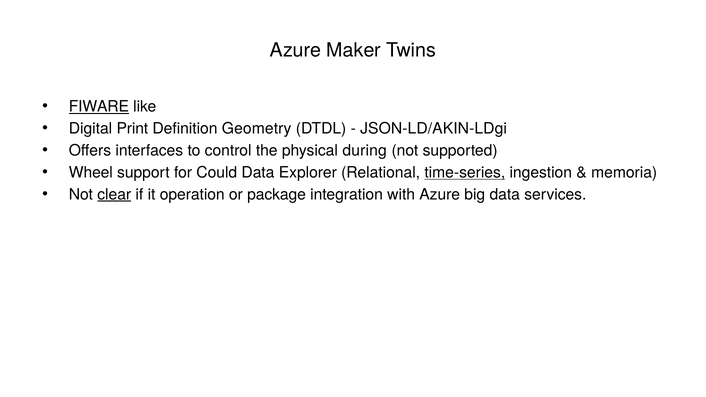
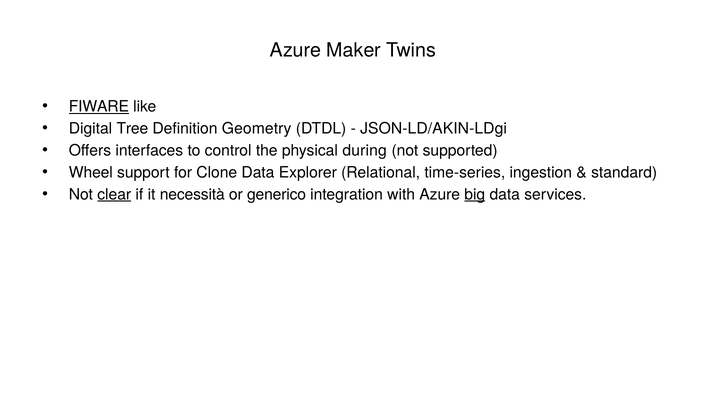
Print: Print -> Tree
Could: Could -> Clone
time-series underline: present -> none
memoria: memoria -> standard
operation: operation -> necessità
package: package -> generico
big underline: none -> present
